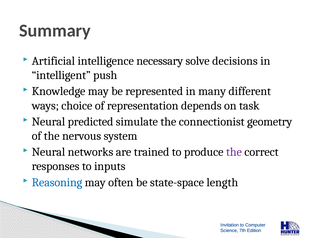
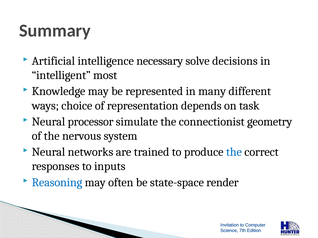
push: push -> most
predicted: predicted -> processor
the at (234, 152) colour: purple -> blue
length: length -> render
